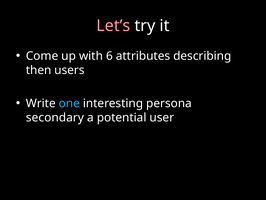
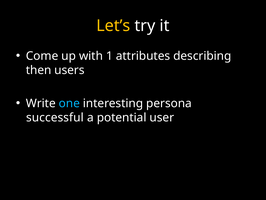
Let’s colour: pink -> yellow
6: 6 -> 1
secondary: secondary -> successful
